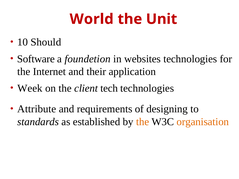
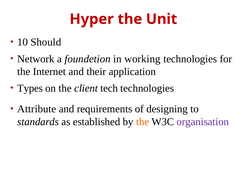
World: World -> Hyper
Software: Software -> Network
websites: websites -> working
Week: Week -> Types
organisation colour: orange -> purple
